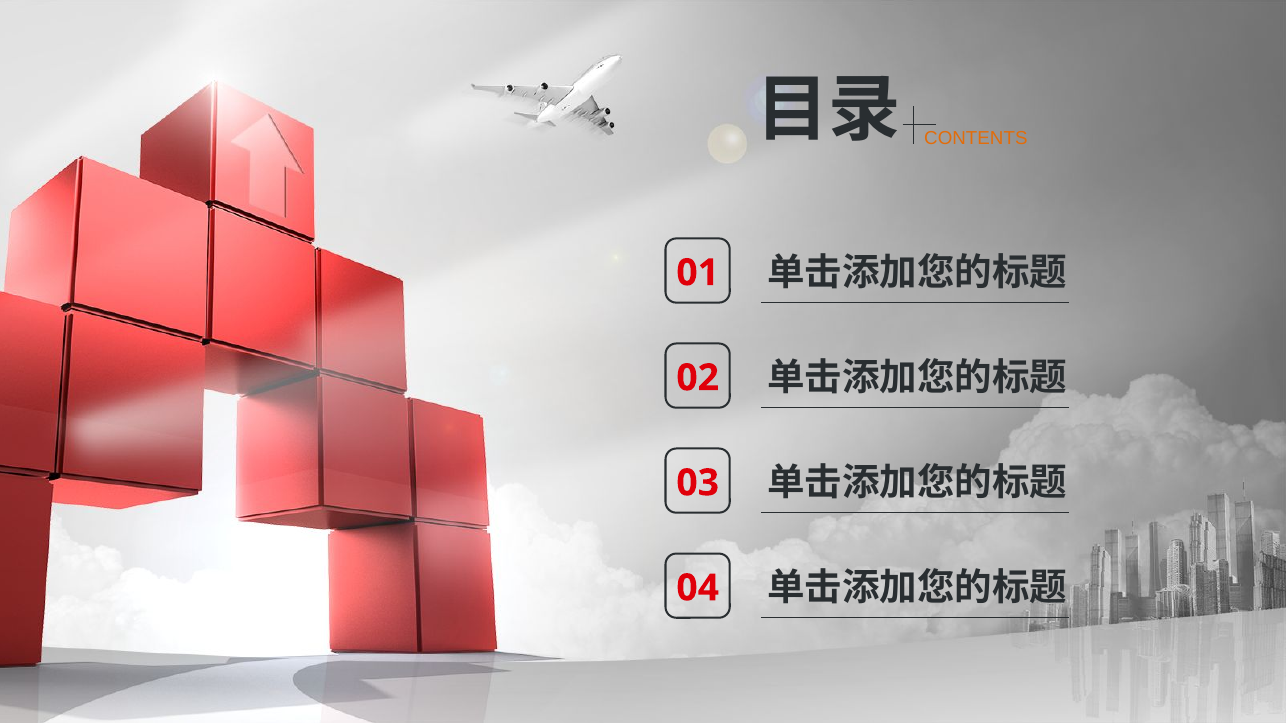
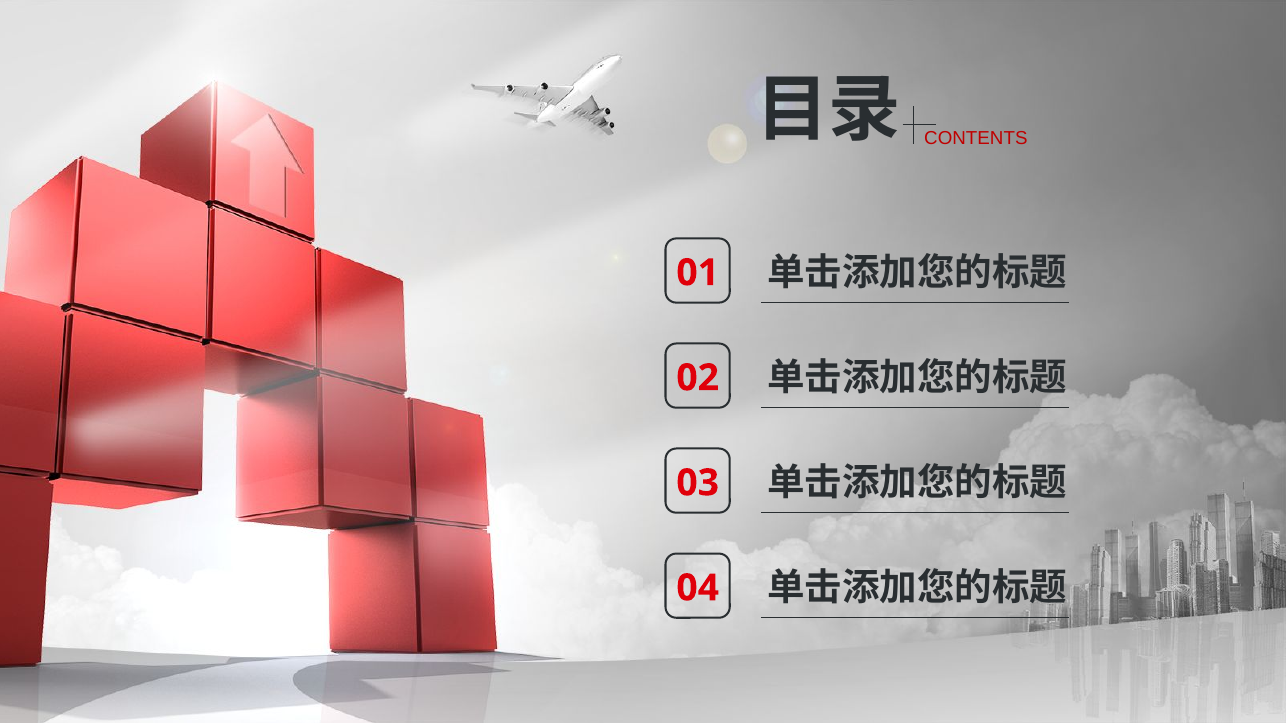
CONTENTS colour: orange -> red
